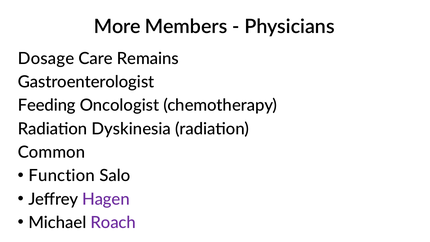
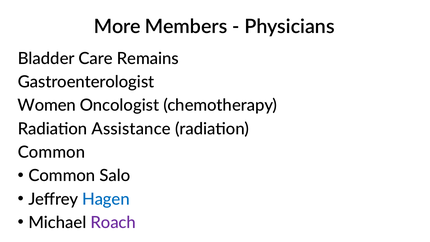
Dosage: Dosage -> Bladder
Feeding: Feeding -> Women
Dyskinesia: Dyskinesia -> Assistance
Function at (62, 176): Function -> Common
Hagen colour: purple -> blue
